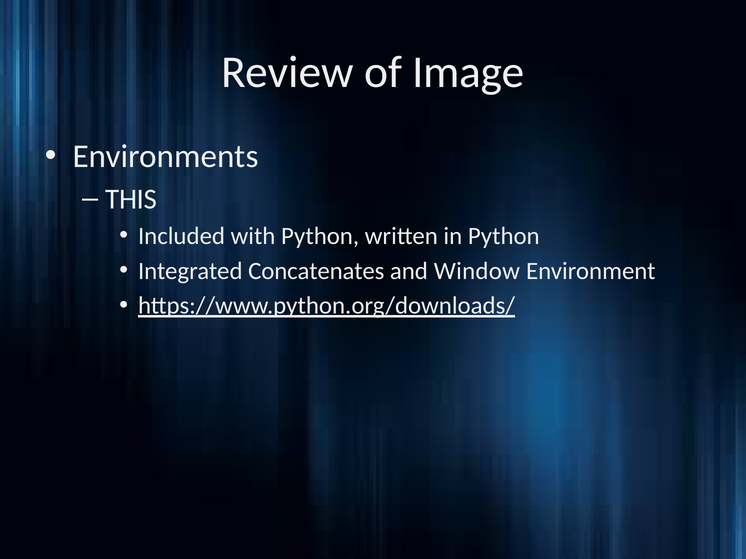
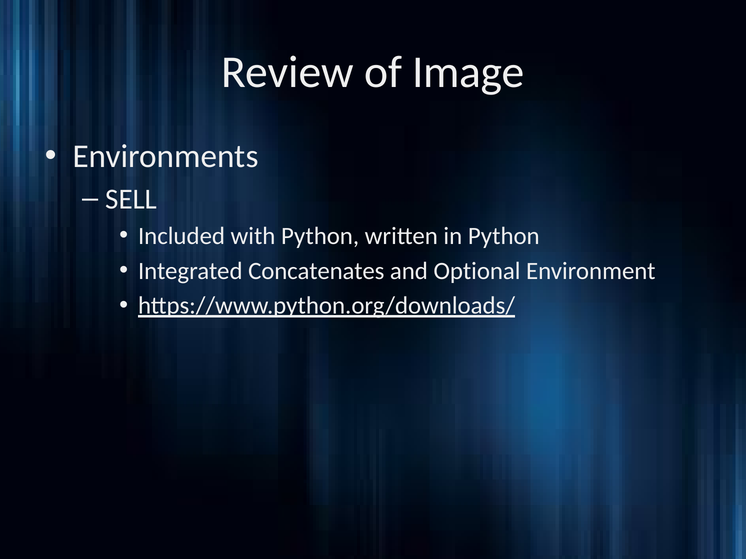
THIS: THIS -> SELL
Window: Window -> Optional
